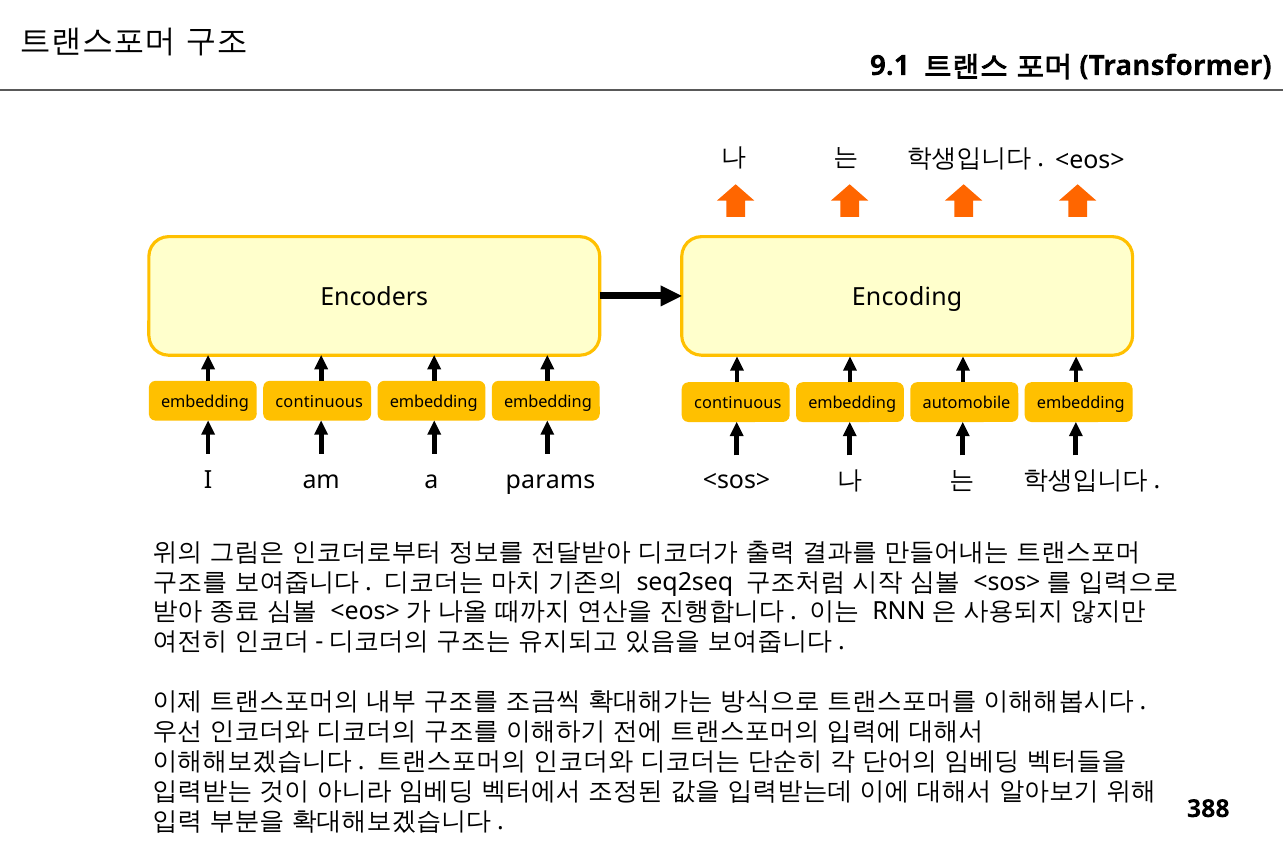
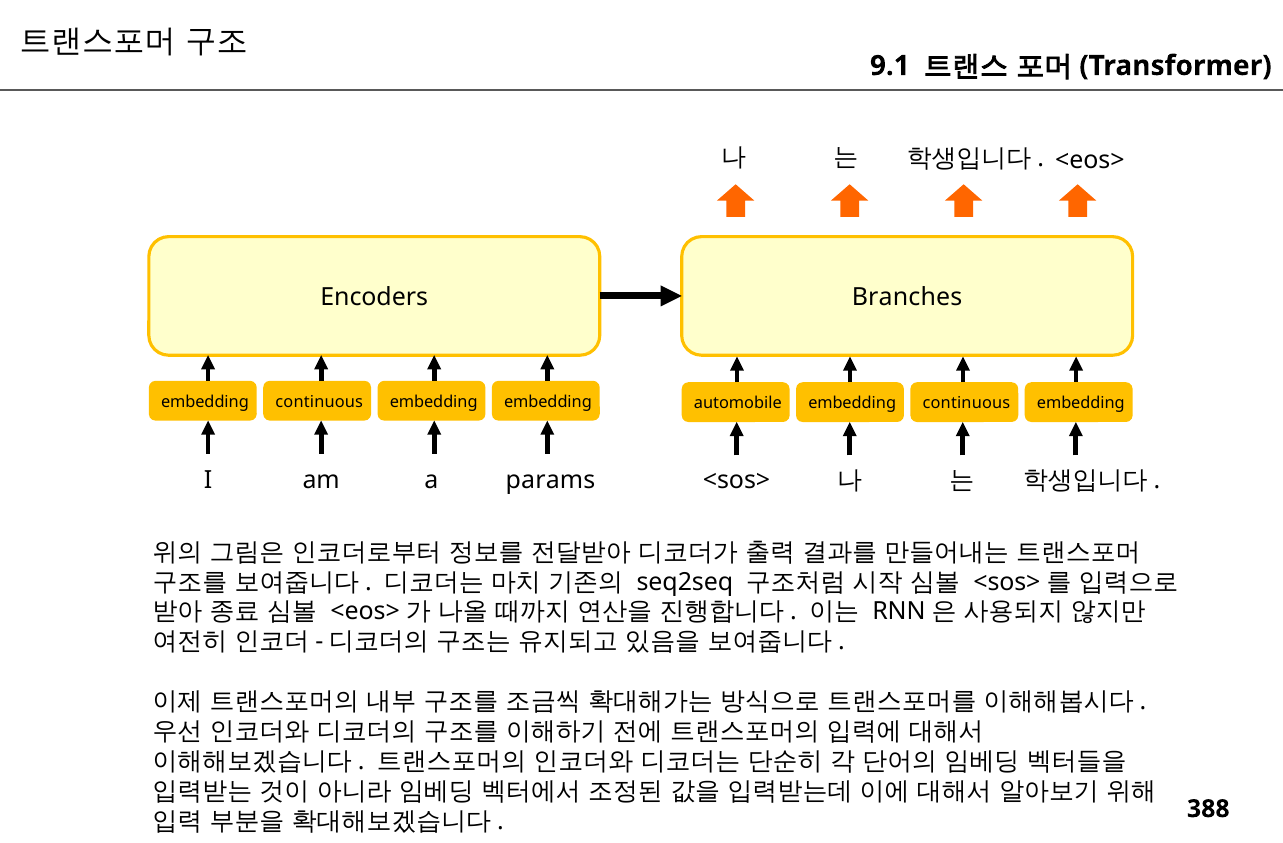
Encoding: Encoding -> Branches
embedding embedding continuous: continuous -> automobile
automobile at (967, 403): automobile -> continuous
